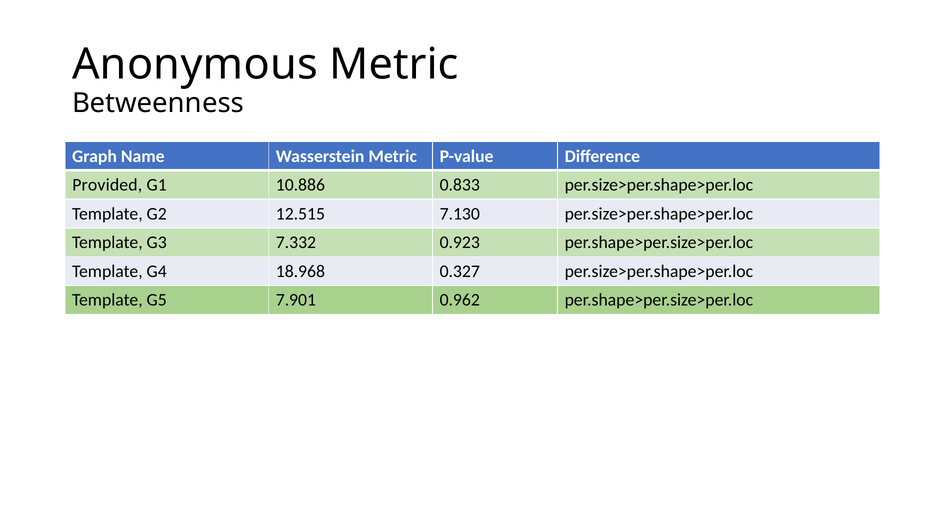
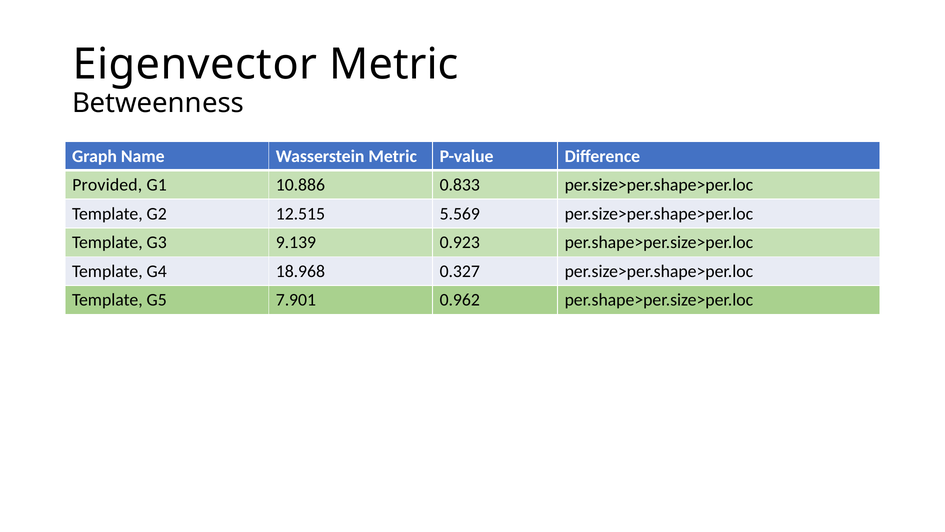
Anonymous: Anonymous -> Eigenvector
7.130: 7.130 -> 5.569
7.332: 7.332 -> 9.139
